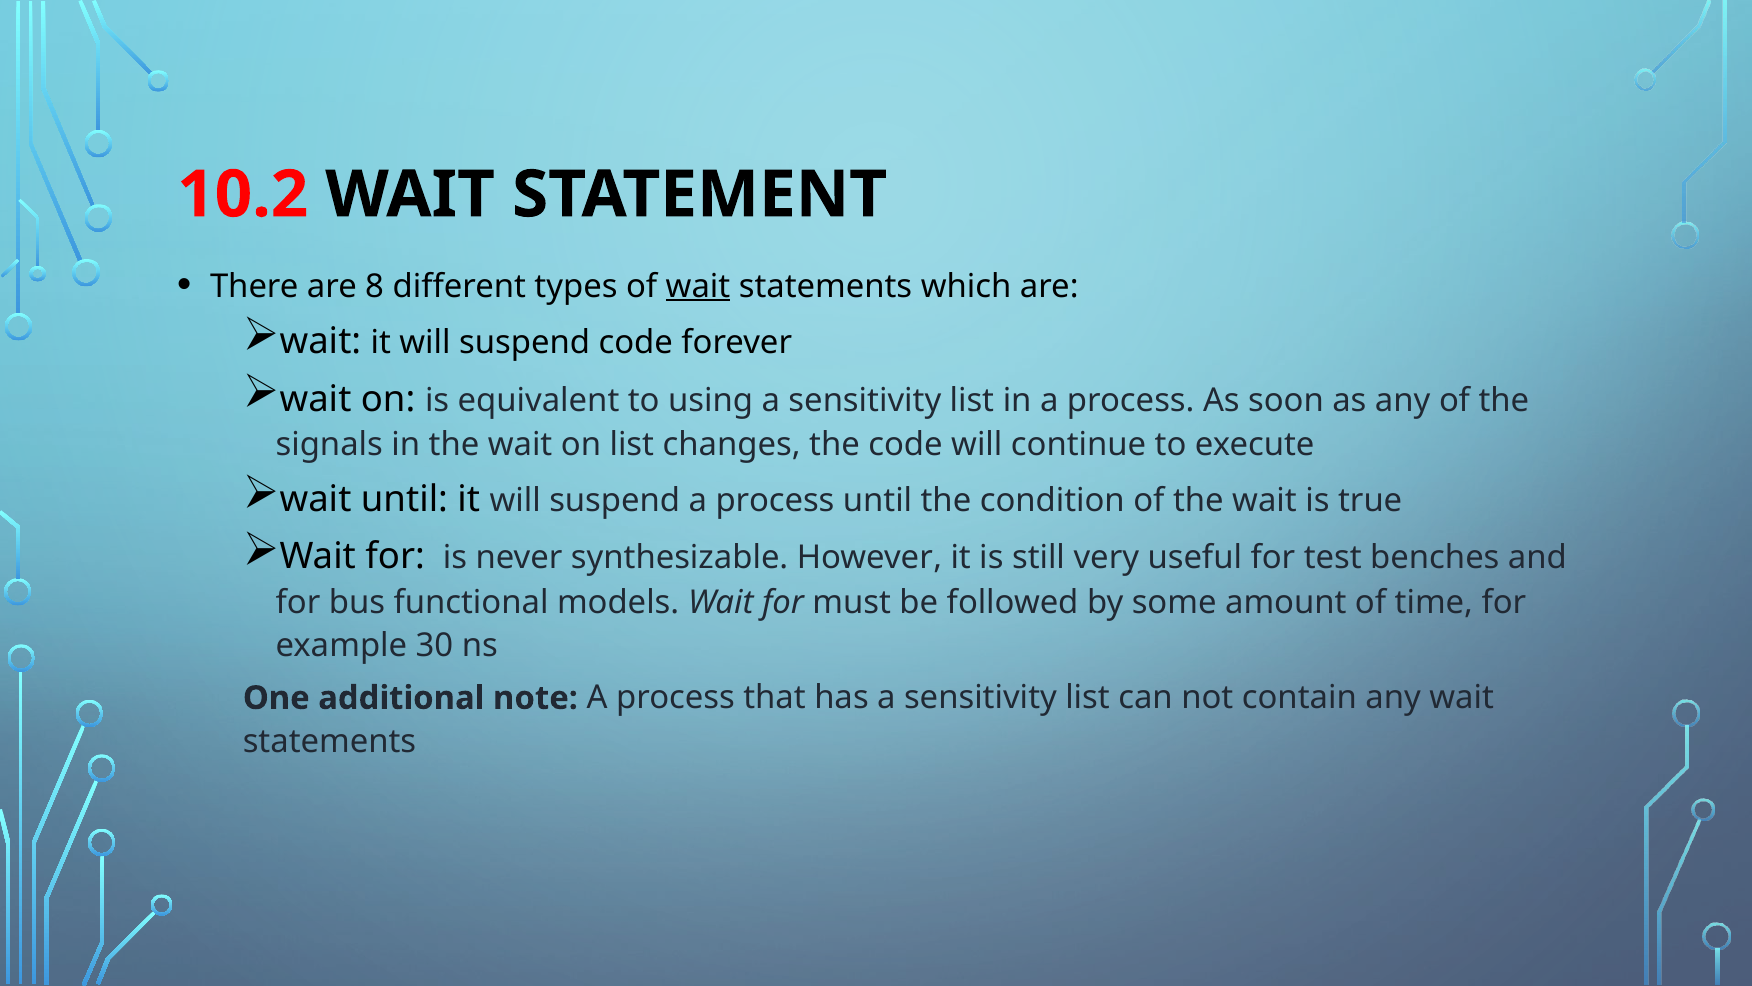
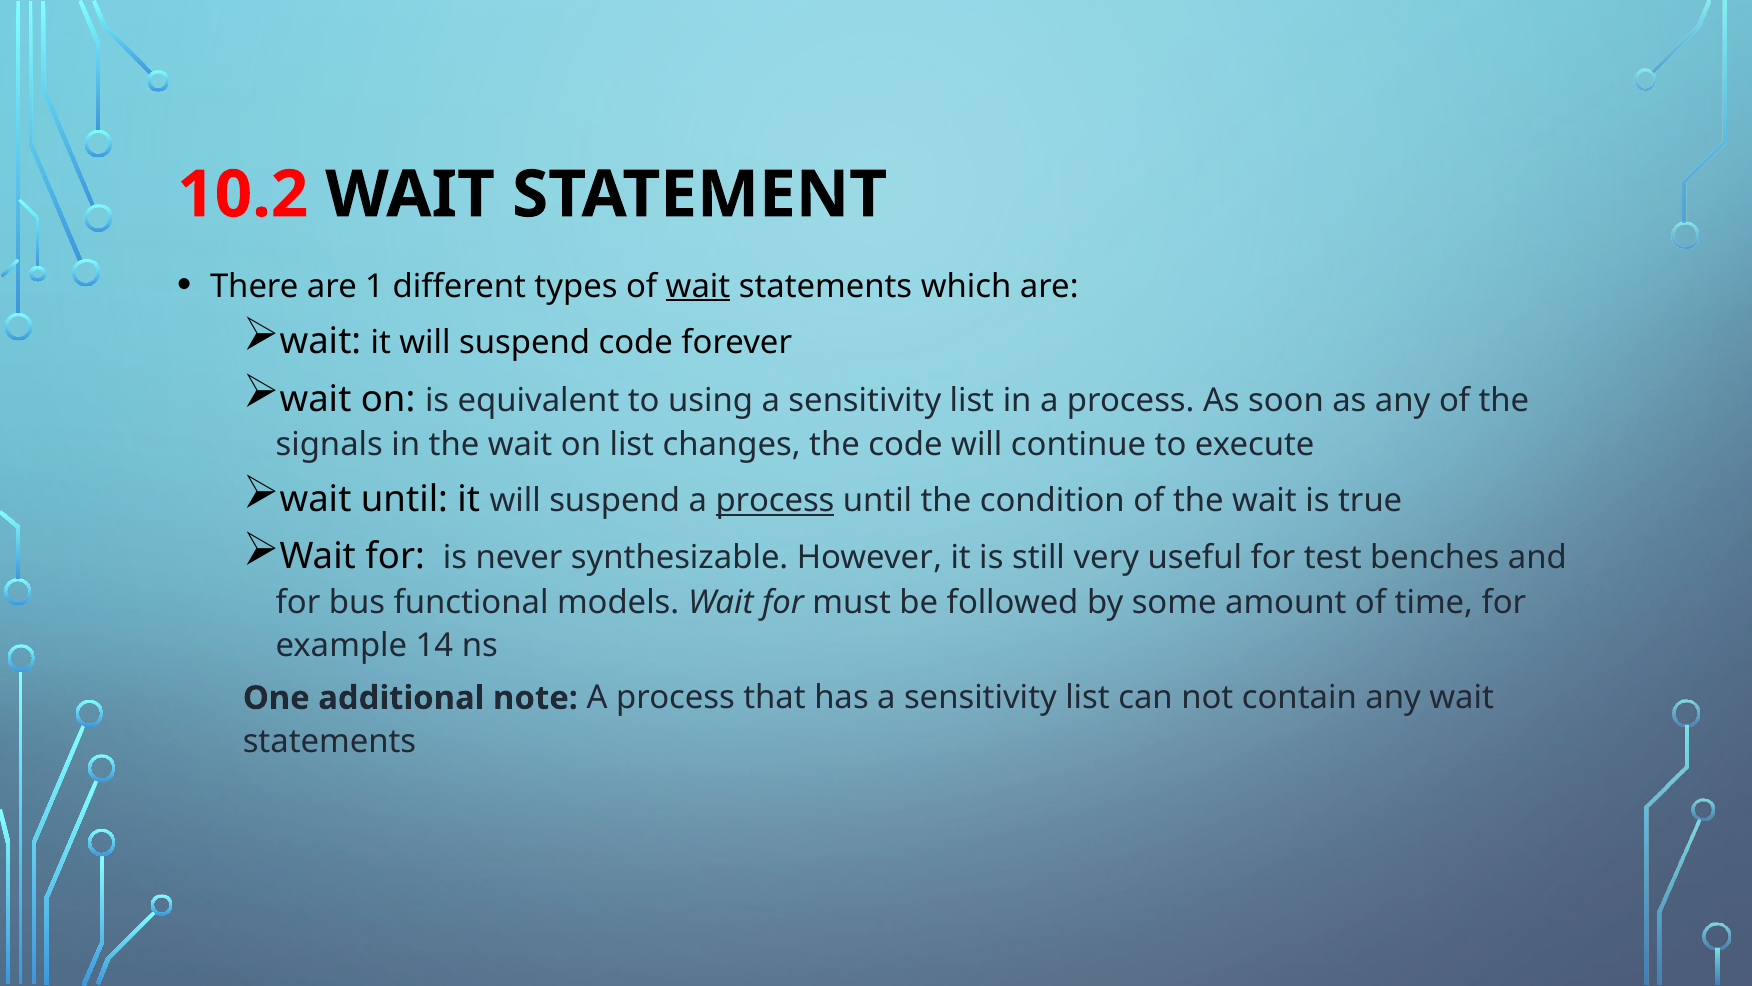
8: 8 -> 1
process at (775, 501) underline: none -> present
30: 30 -> 14
